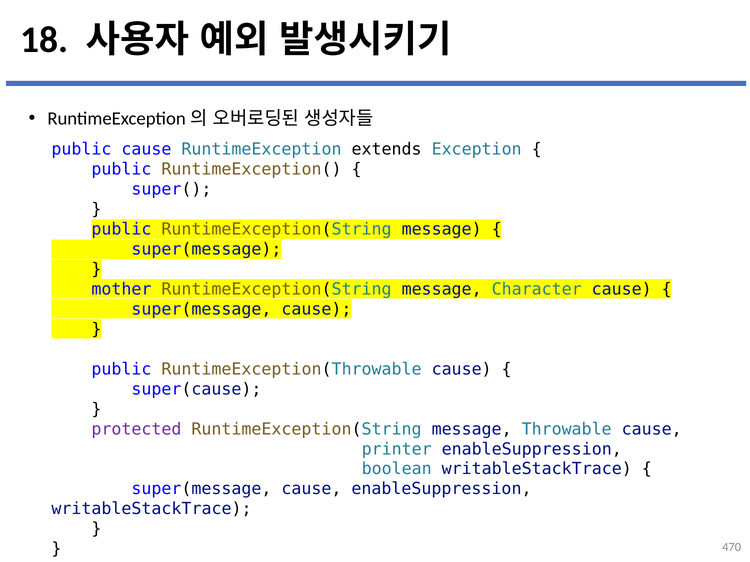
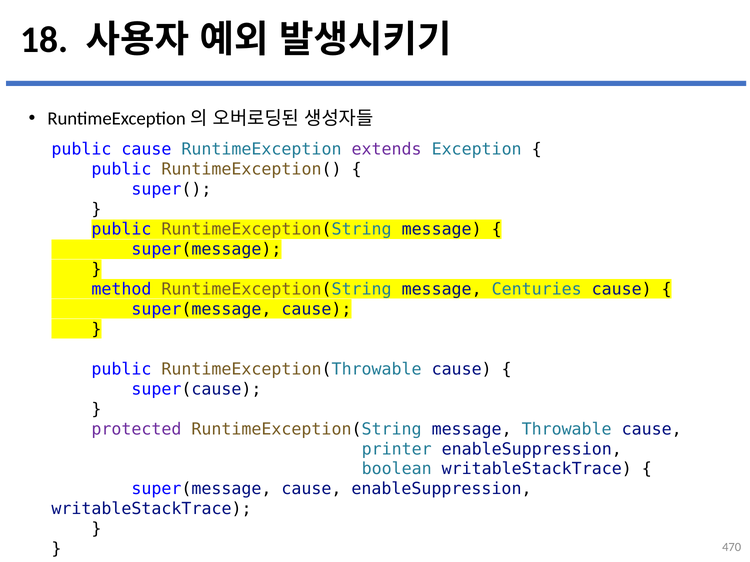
extends colour: black -> purple
mother: mother -> method
Character: Character -> Centuries
